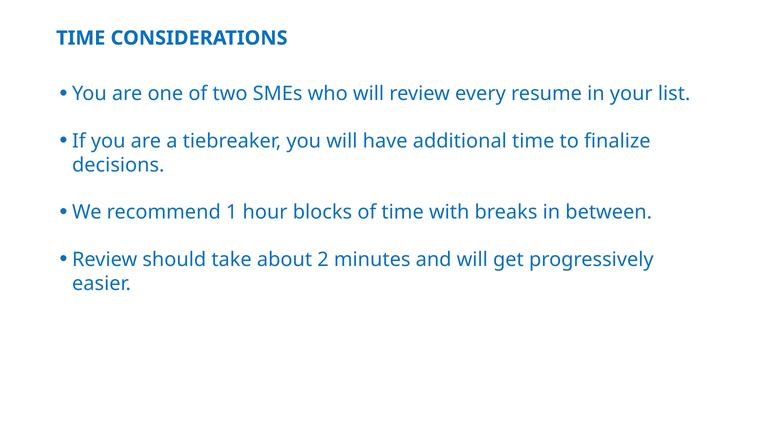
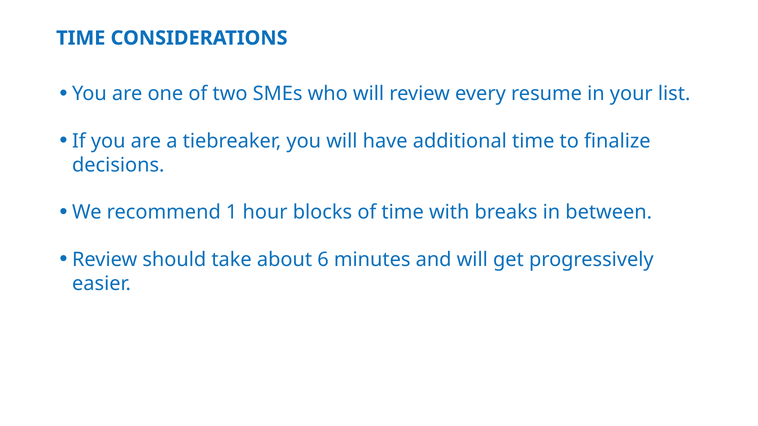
2: 2 -> 6
